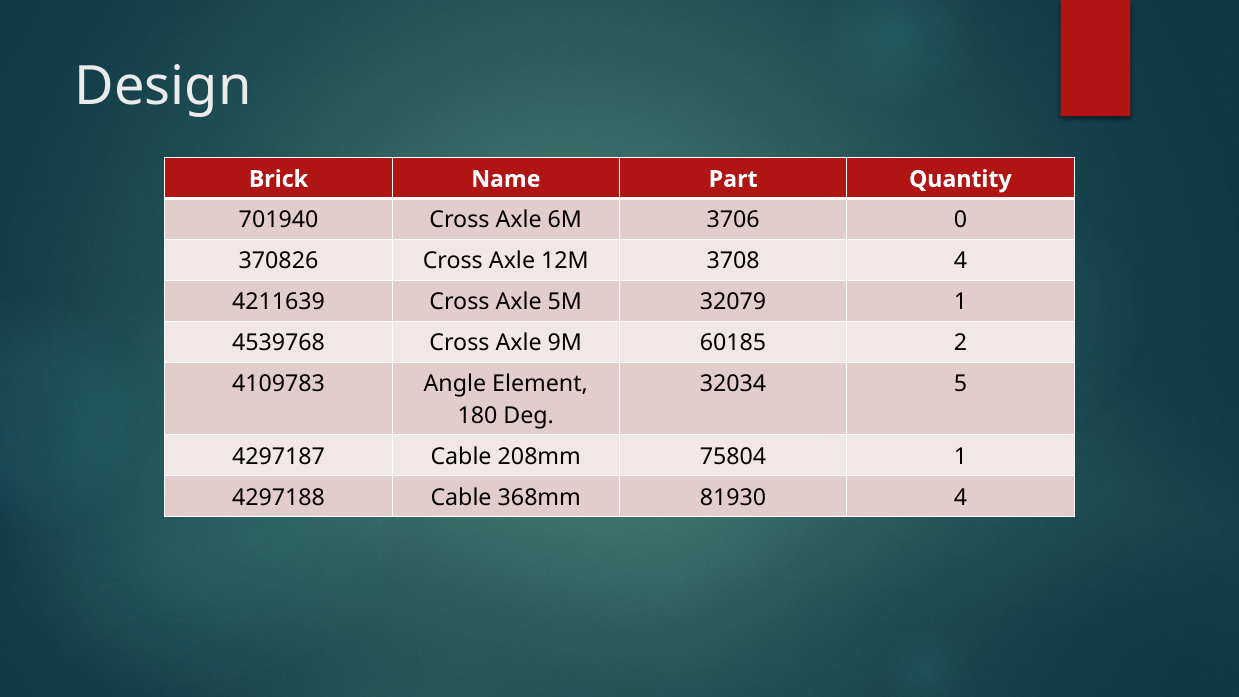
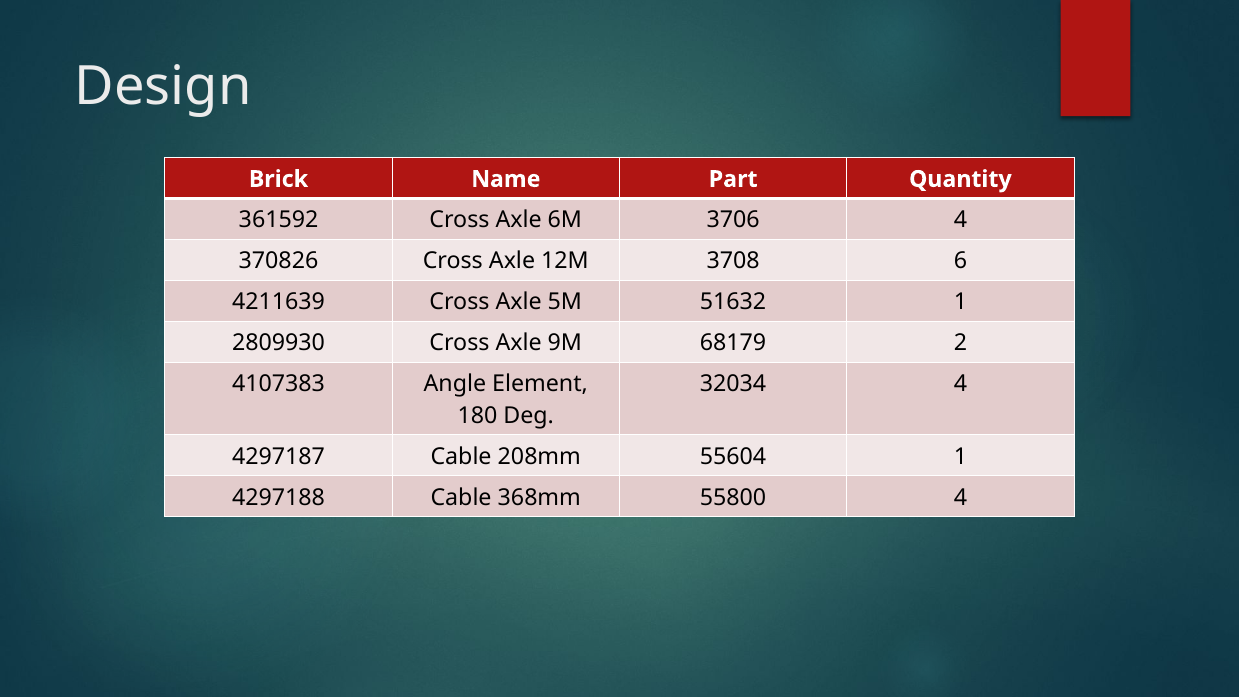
701940: 701940 -> 361592
3706 0: 0 -> 4
3708 4: 4 -> 6
32079: 32079 -> 51632
4539768: 4539768 -> 2809930
60185: 60185 -> 68179
4109783: 4109783 -> 4107383
32034 5: 5 -> 4
75804: 75804 -> 55604
81930: 81930 -> 55800
